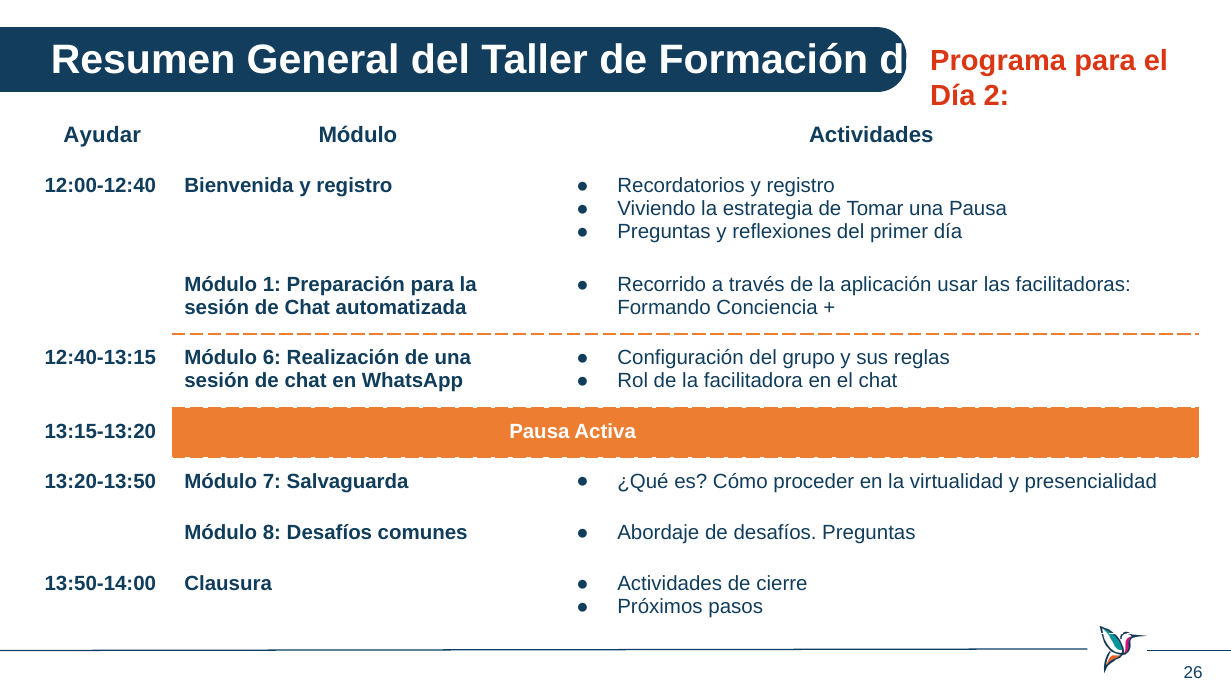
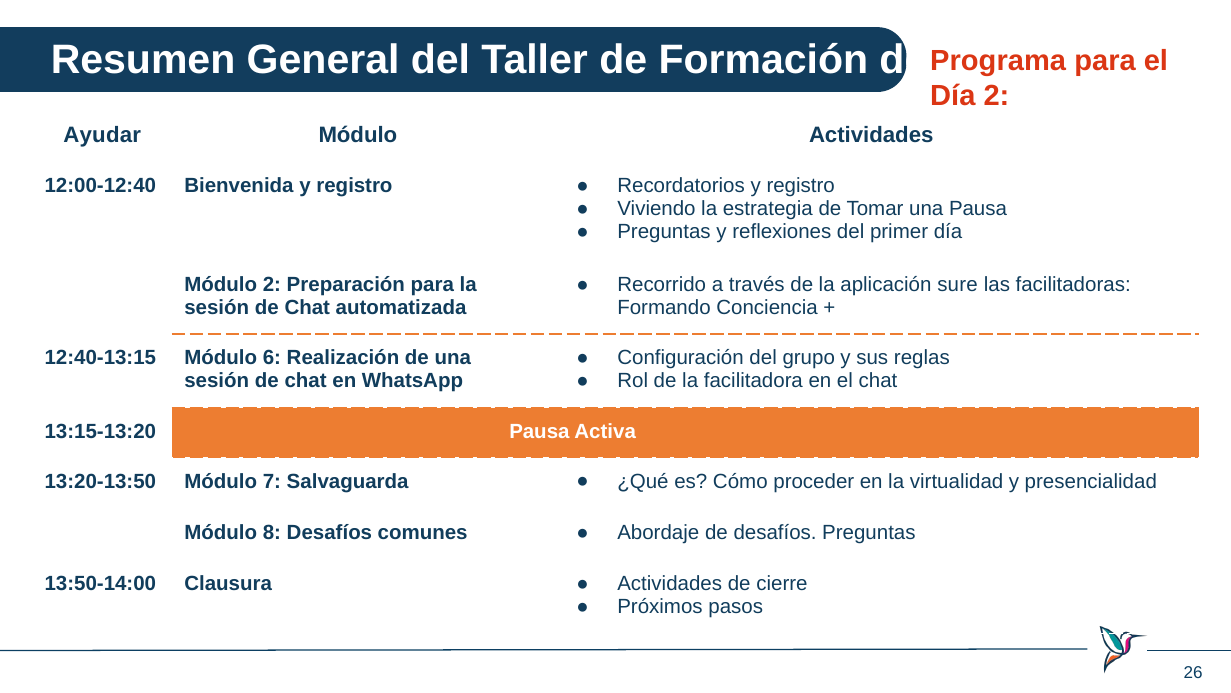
usar: usar -> sure
Módulo 1: 1 -> 2
